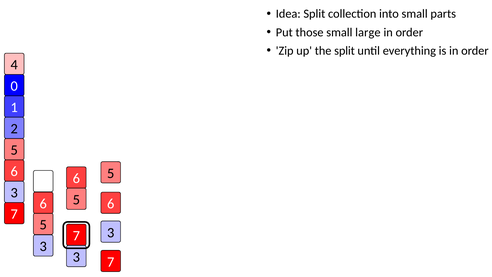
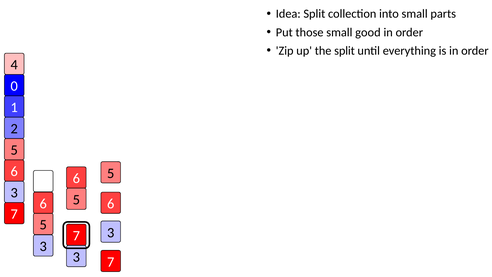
large: large -> good
